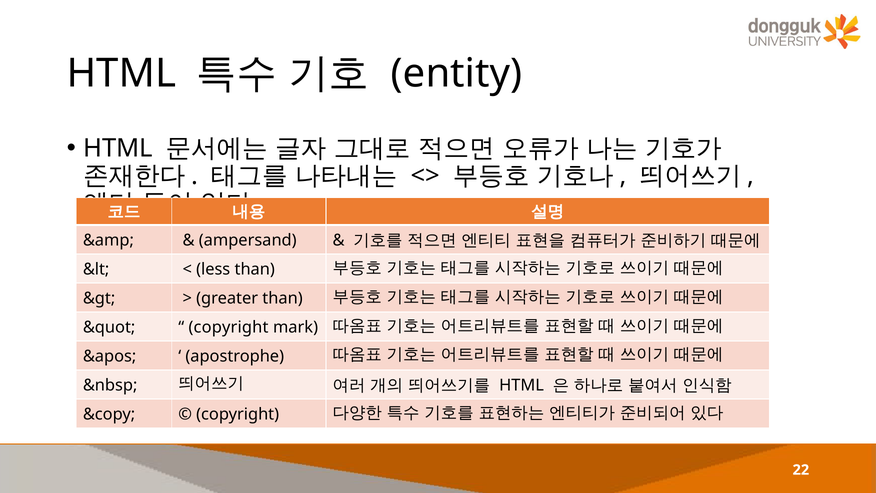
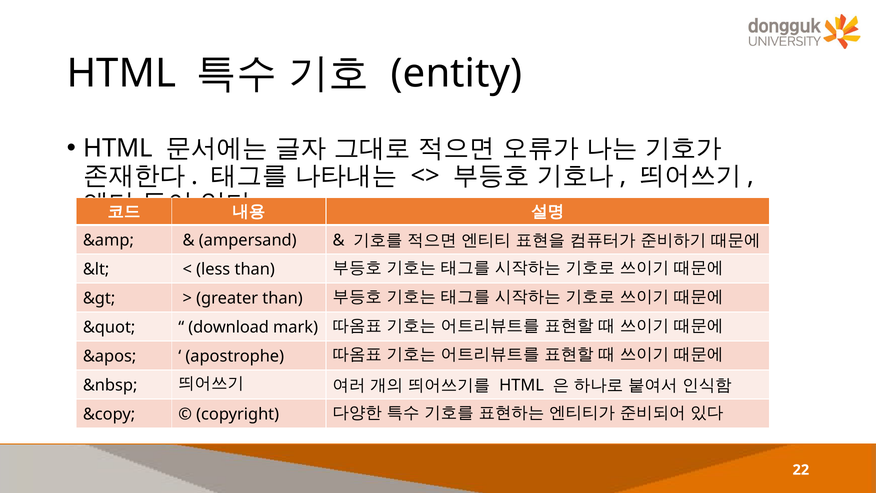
copyright at (228, 327): copyright -> download
